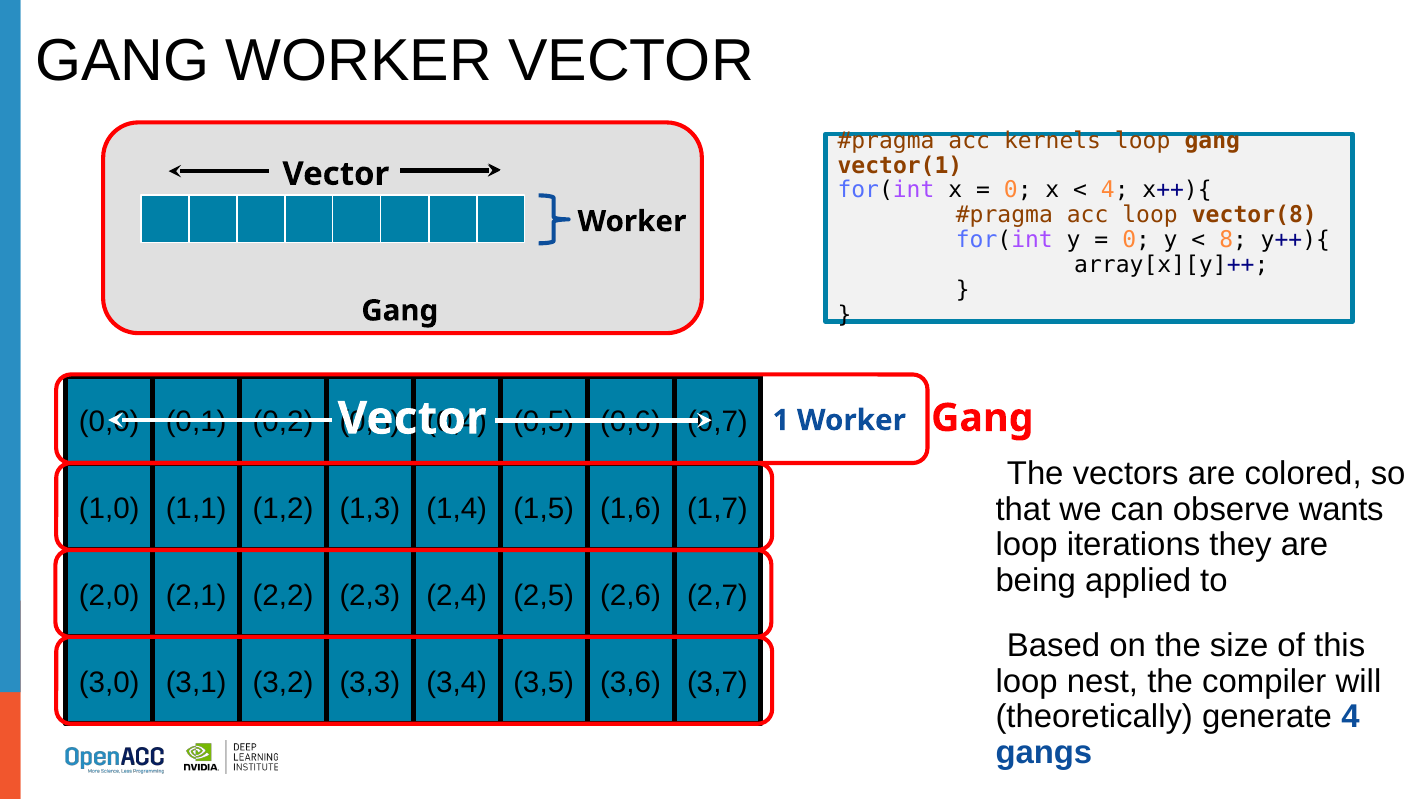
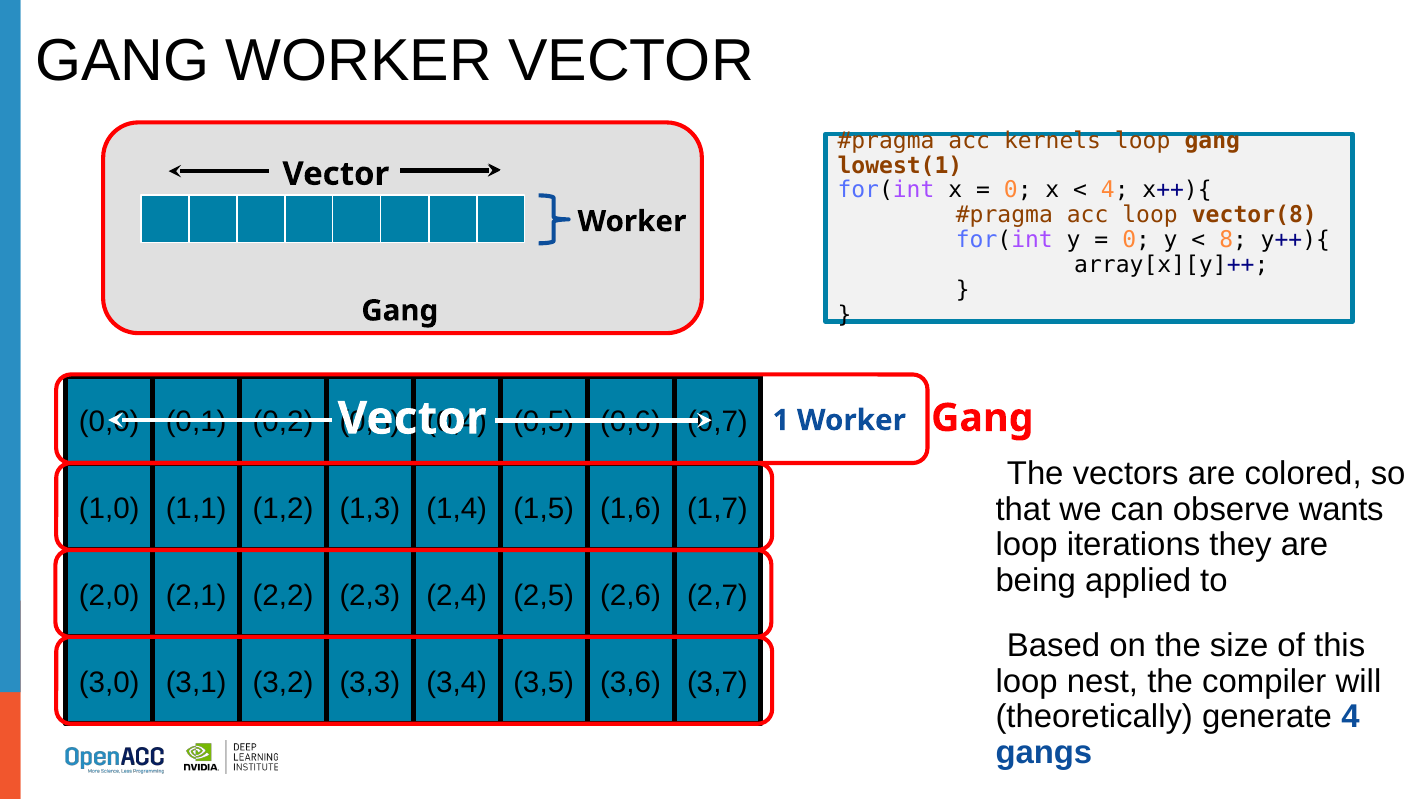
vector(1: vector(1 -> lowest(1
